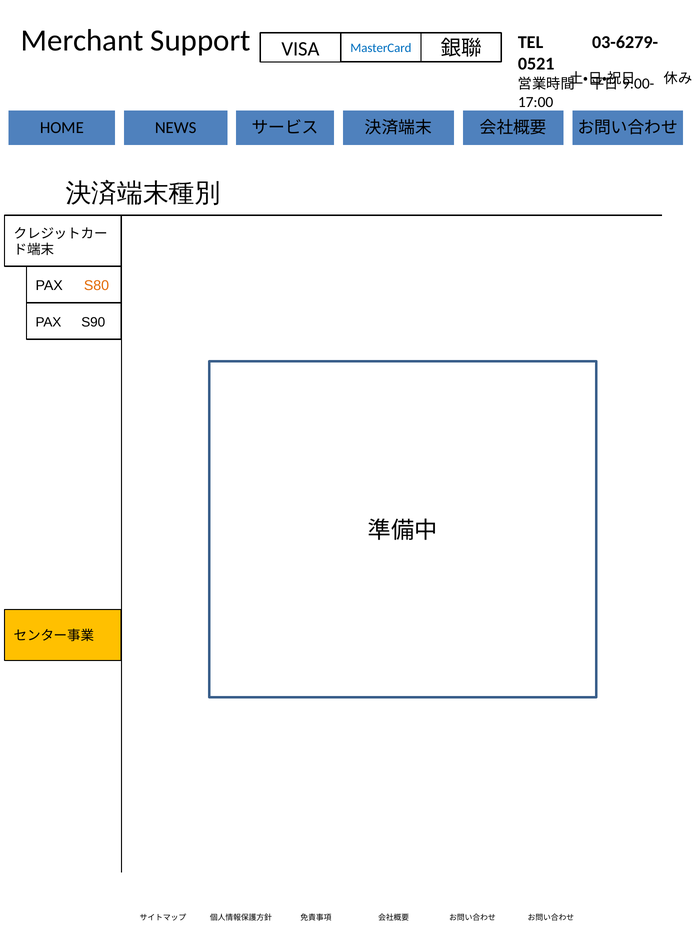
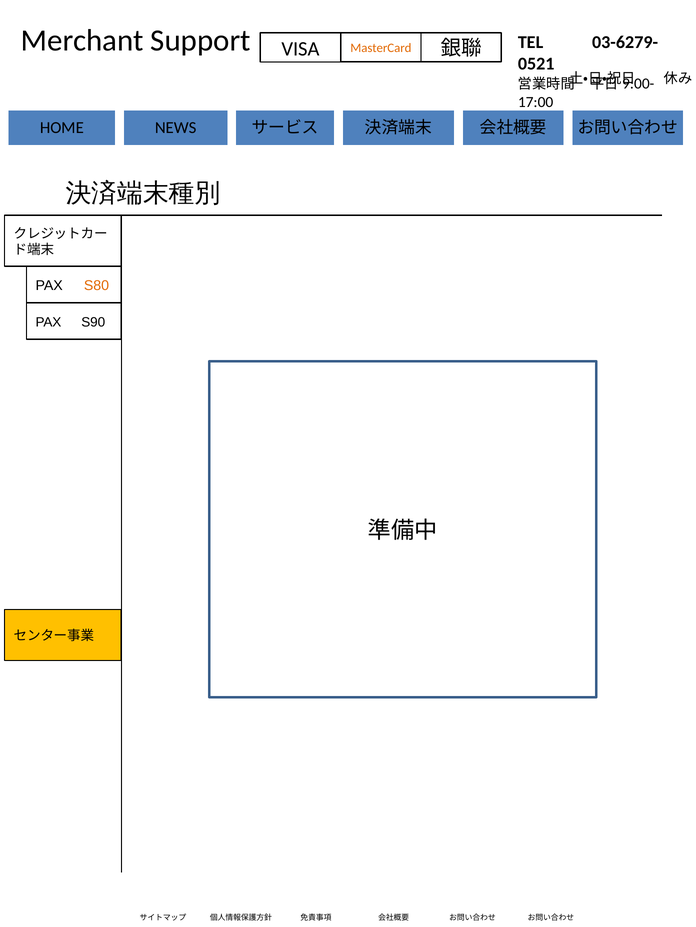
MasterCard colour: blue -> orange
